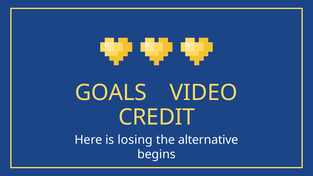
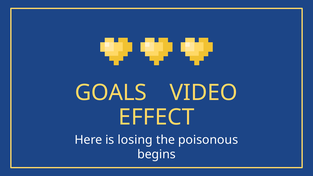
CREDIT: CREDIT -> EFFECT
alternative: alternative -> poisonous
